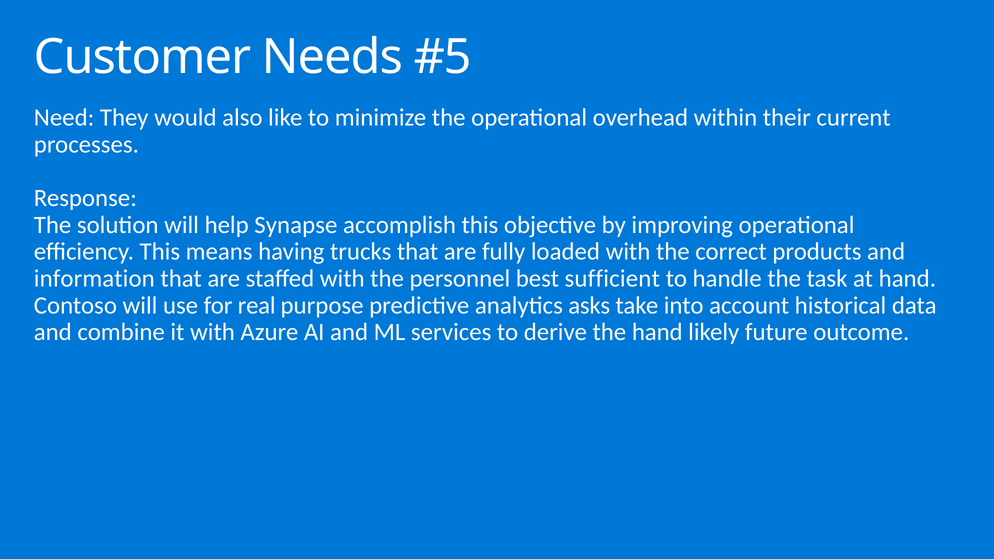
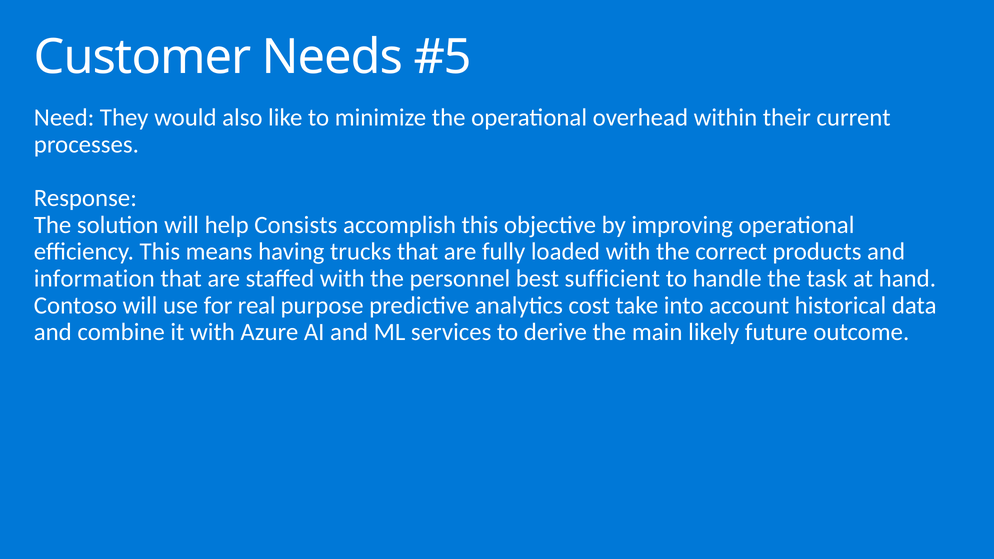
Synapse: Synapse -> Consists
asks: asks -> cost
the hand: hand -> main
